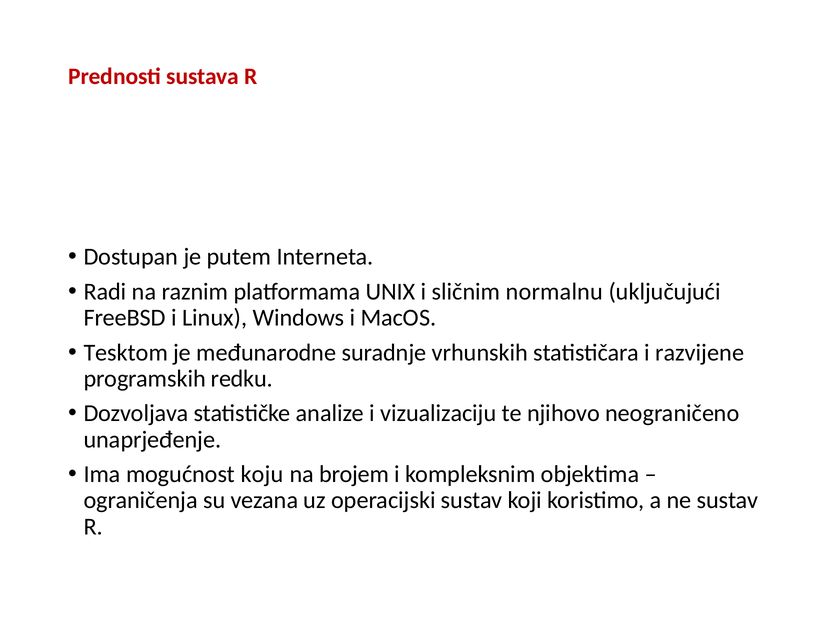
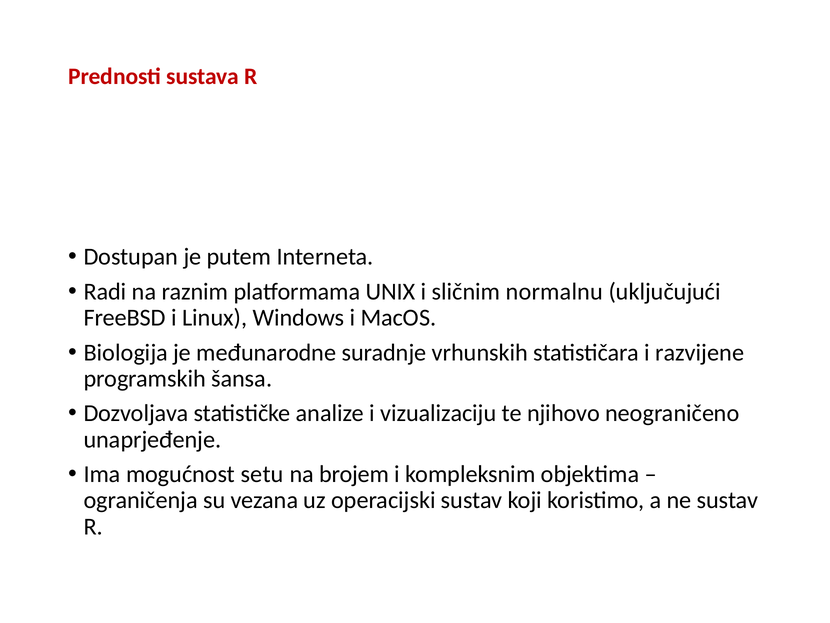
Tesktom: Tesktom -> Biologija
redku: redku -> šansa
koju: koju -> setu
